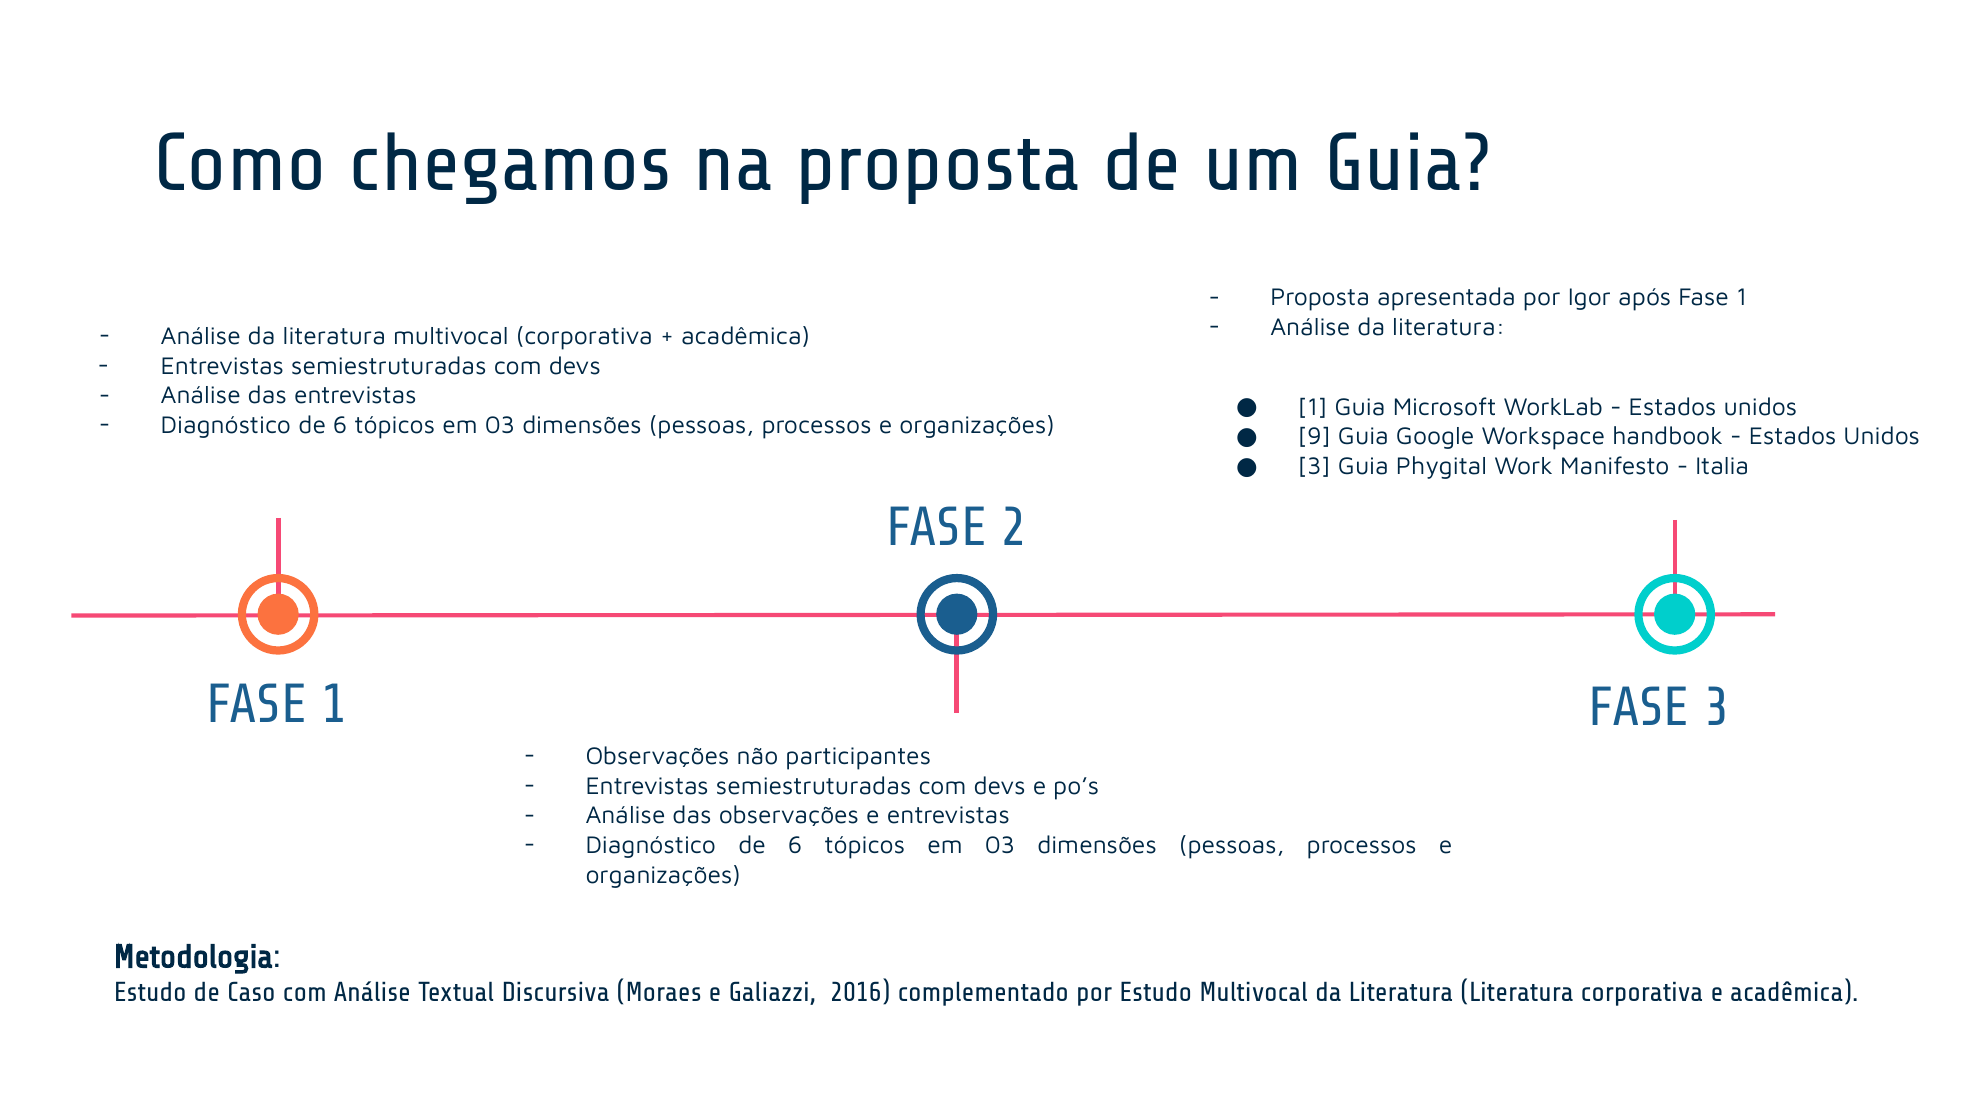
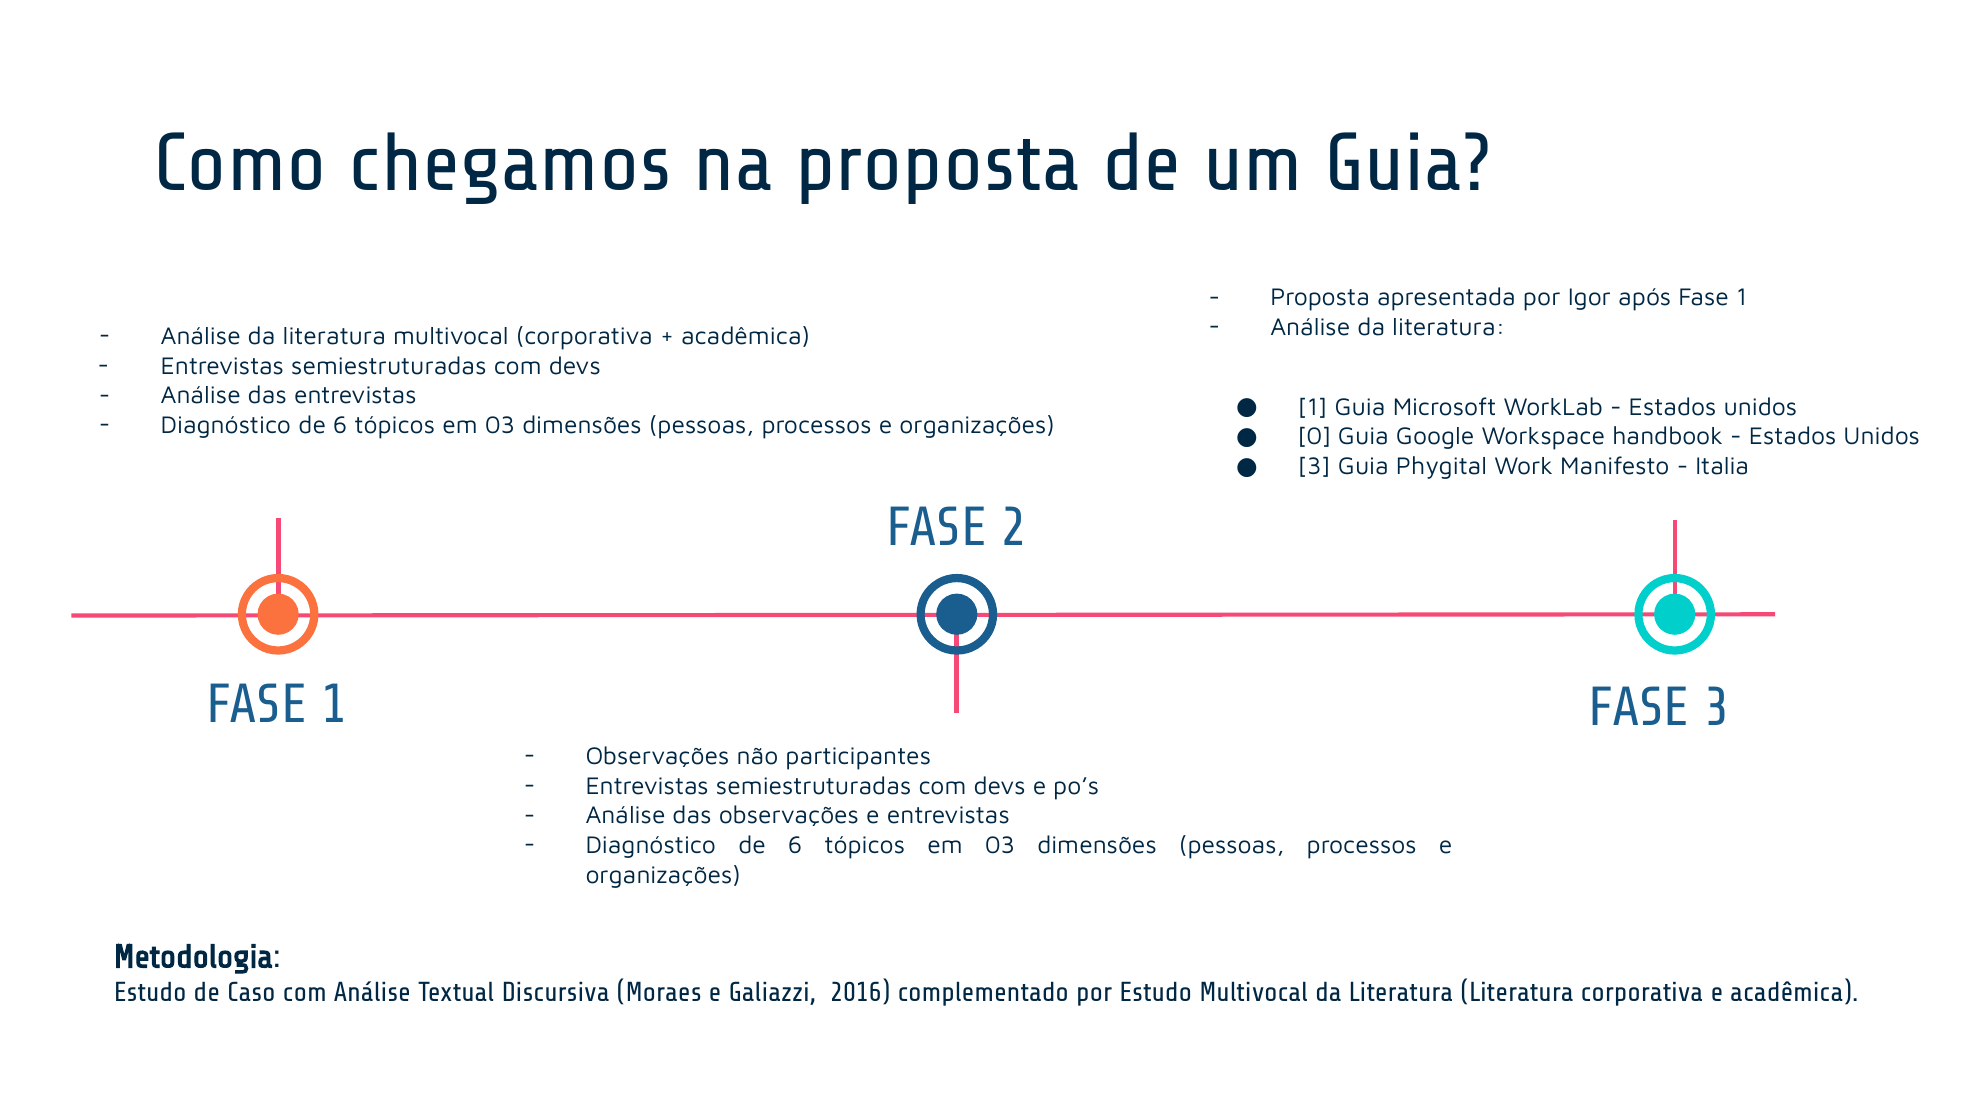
9: 9 -> 0
